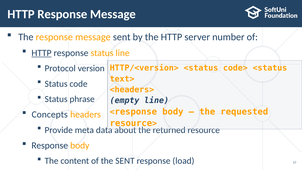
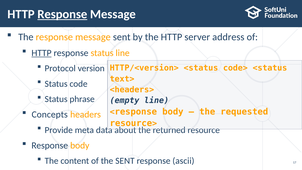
Response at (62, 14) underline: none -> present
number: number -> address
load: load -> ascii
